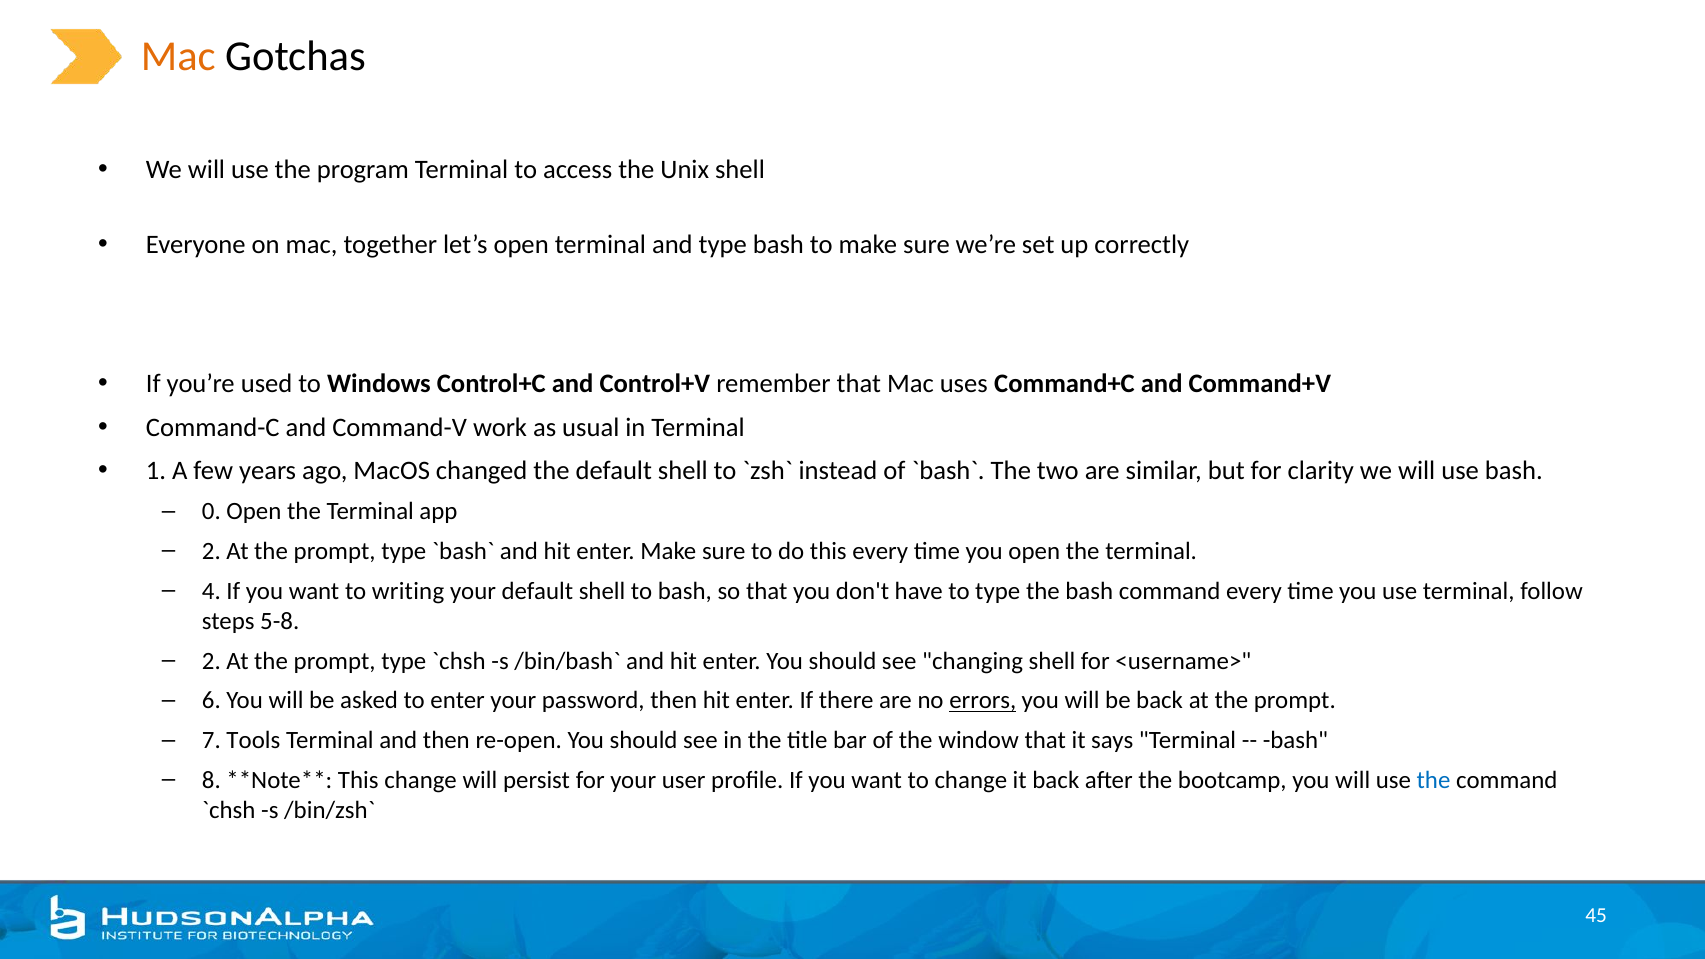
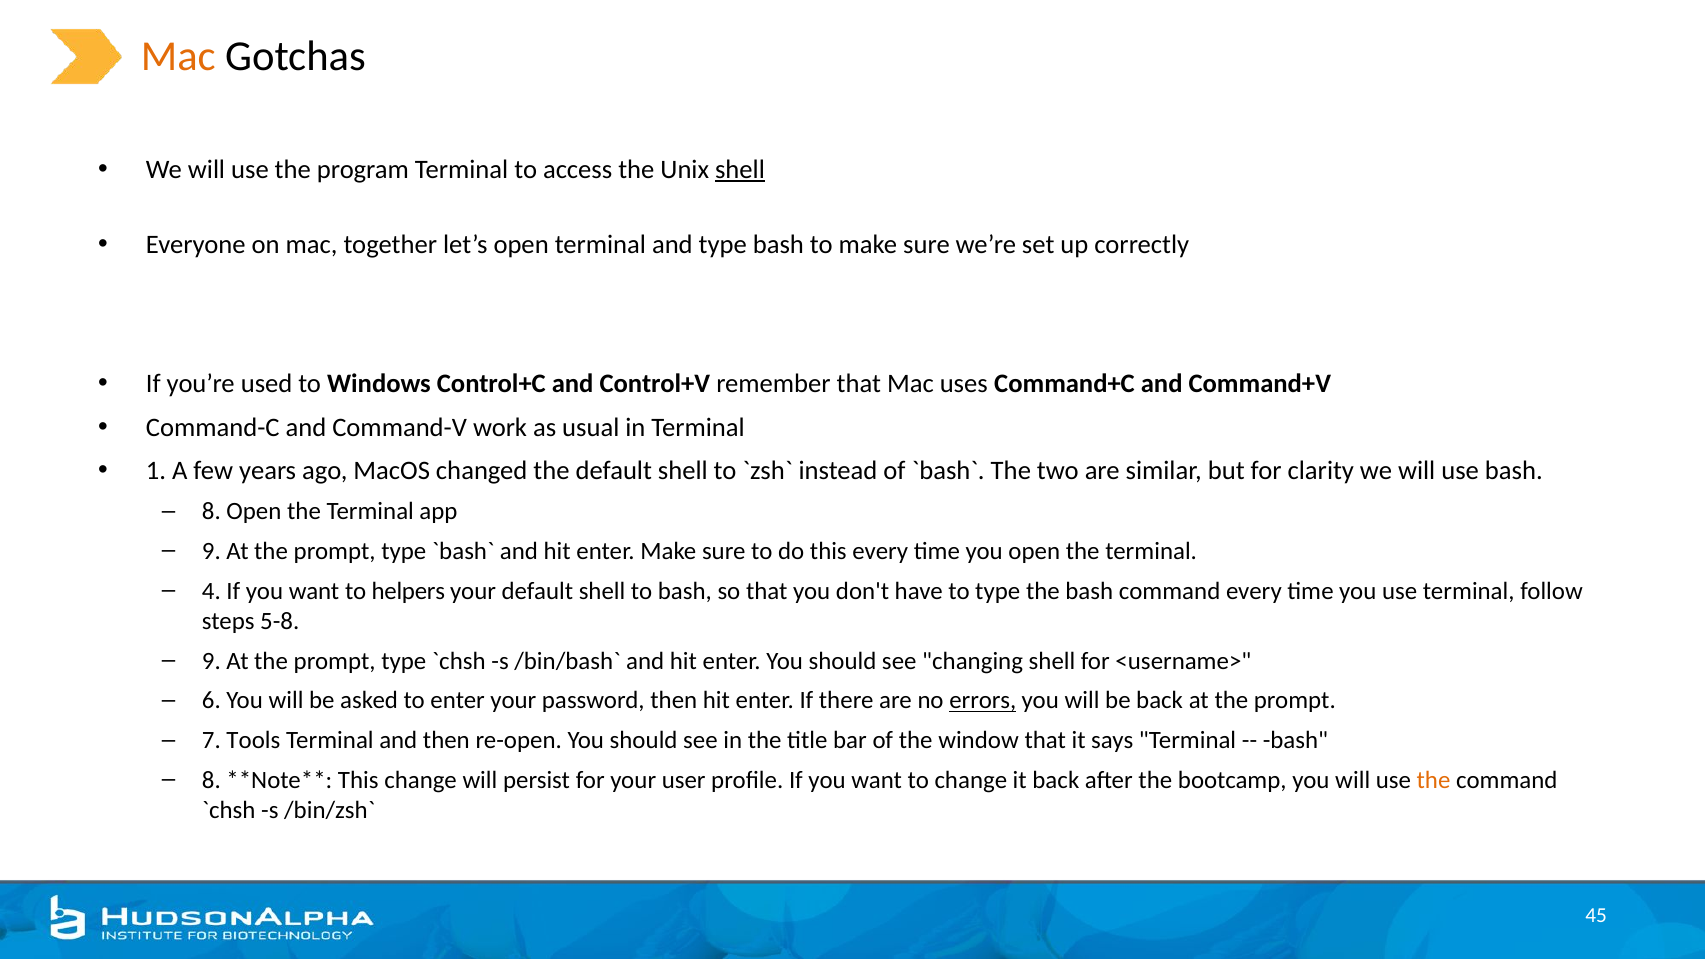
shell at (740, 170) underline: none -> present
0 at (211, 512): 0 -> 8
2 at (211, 551): 2 -> 9
writing: writing -> helpers
2 at (211, 661): 2 -> 9
the at (1434, 780) colour: blue -> orange
